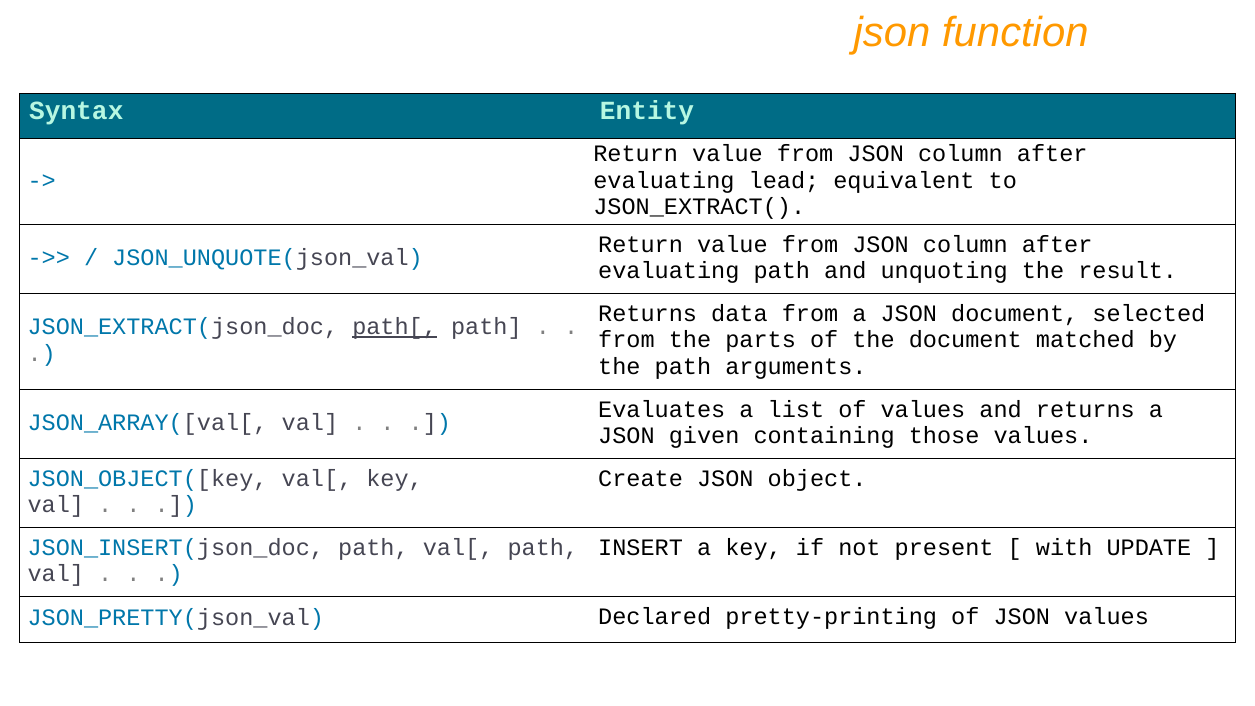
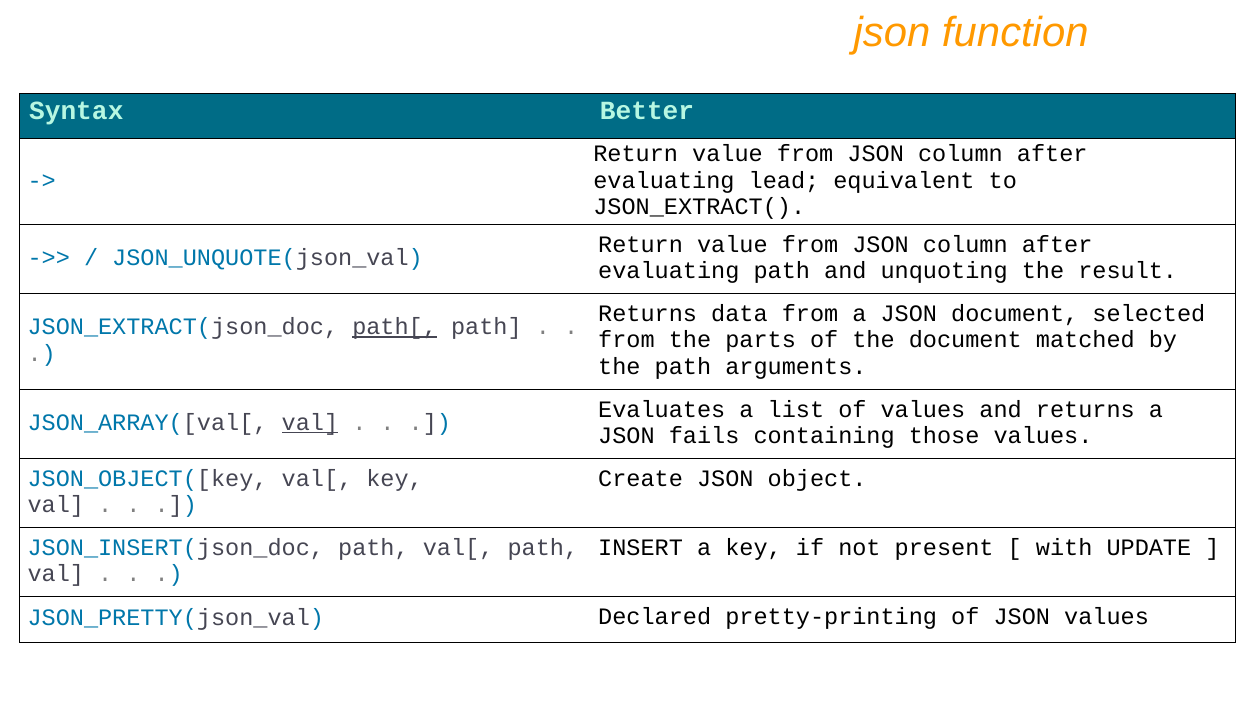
Entity: Entity -> Better
val at (310, 423) underline: none -> present
given: given -> fails
